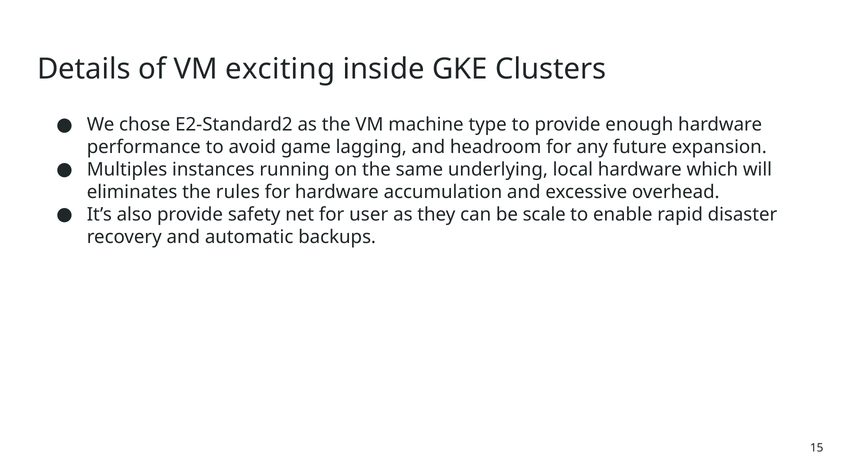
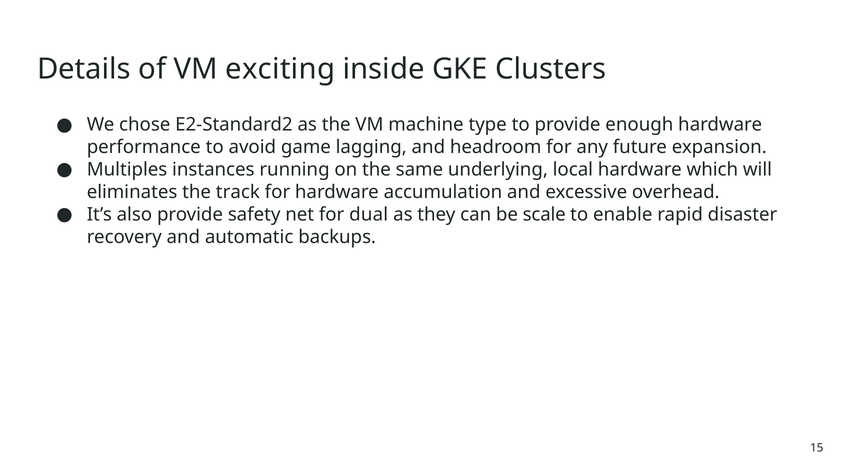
rules: rules -> track
user: user -> dual
